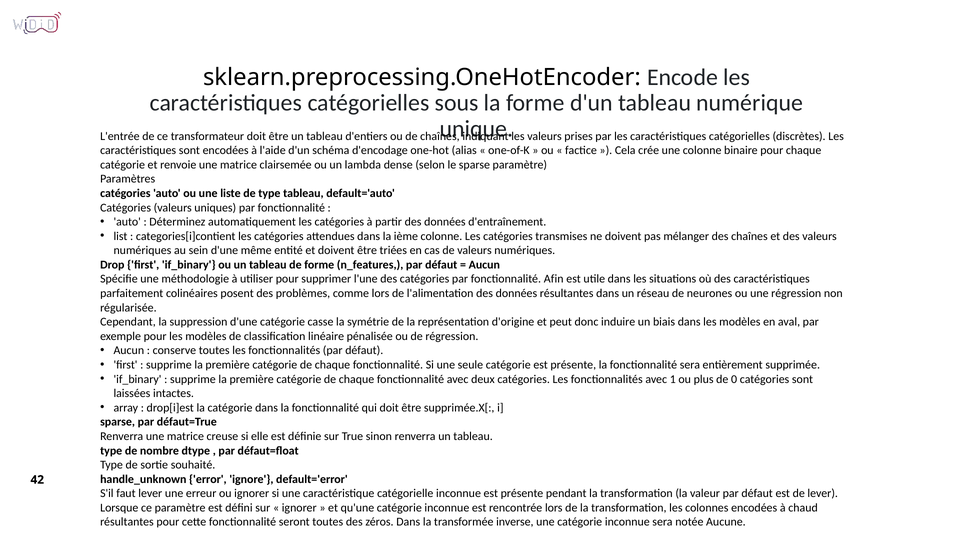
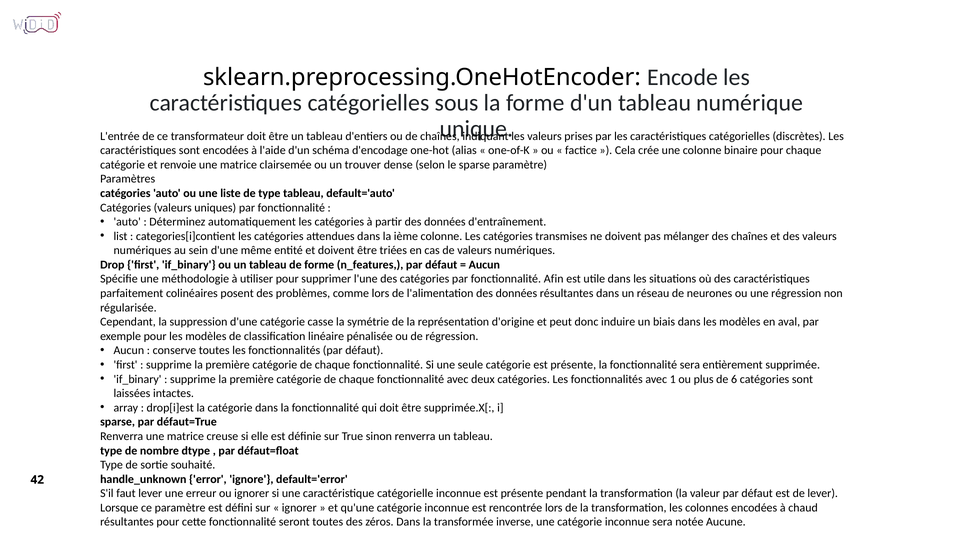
lambda: lambda -> trouver
0: 0 -> 6
